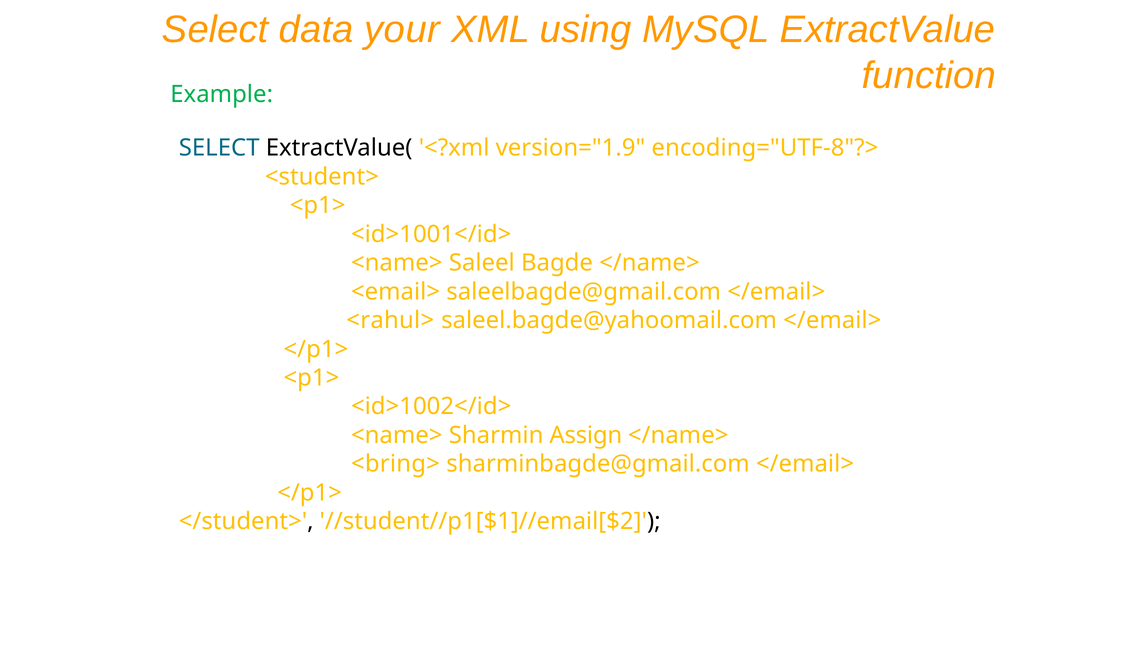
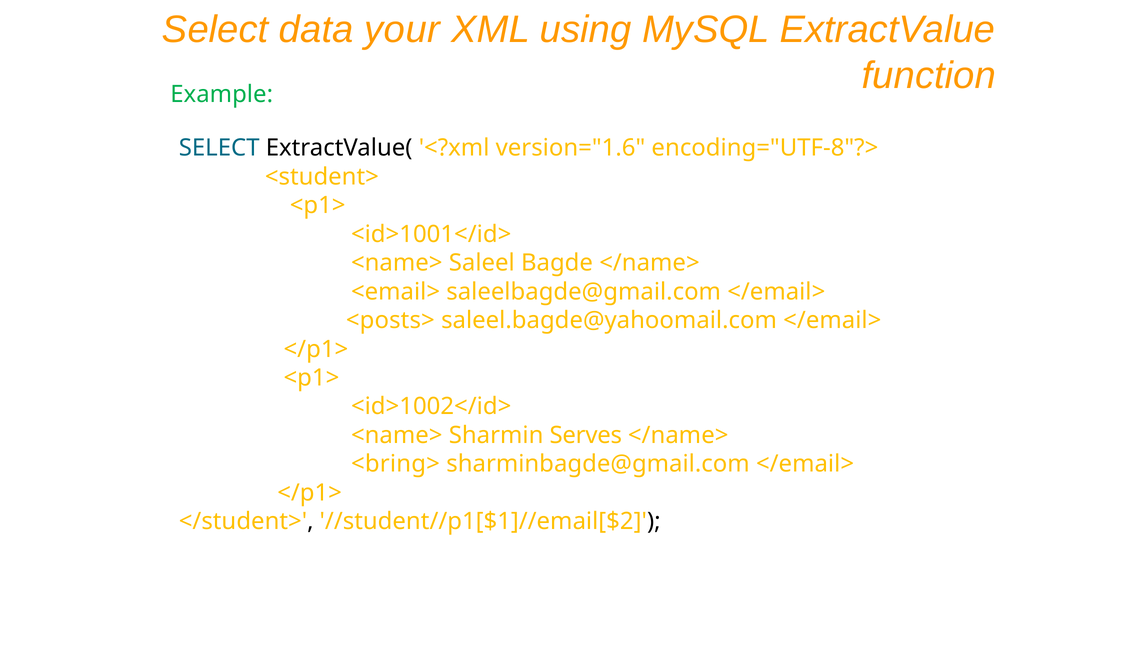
version="1.9: version="1.9 -> version="1.6
<rahul>: <rahul> -> <posts>
Assign: Assign -> Serves
